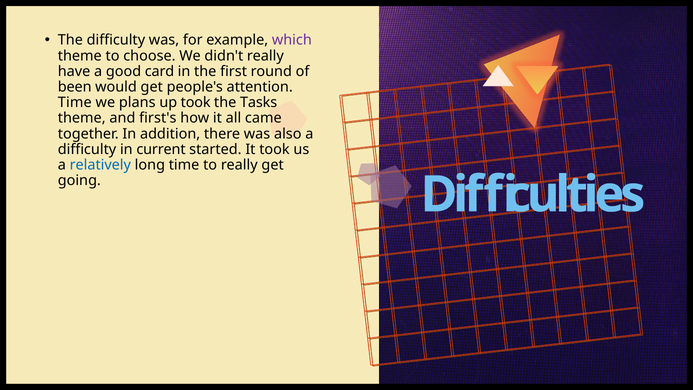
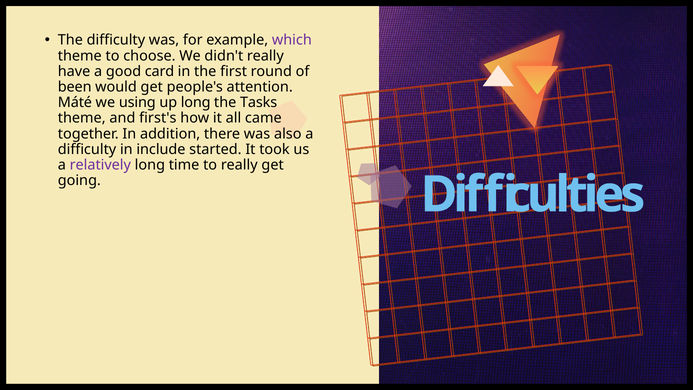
Time at (75, 103): Time -> Máté
plans: plans -> using
up took: took -> long
current: current -> include
relatively colour: blue -> purple
